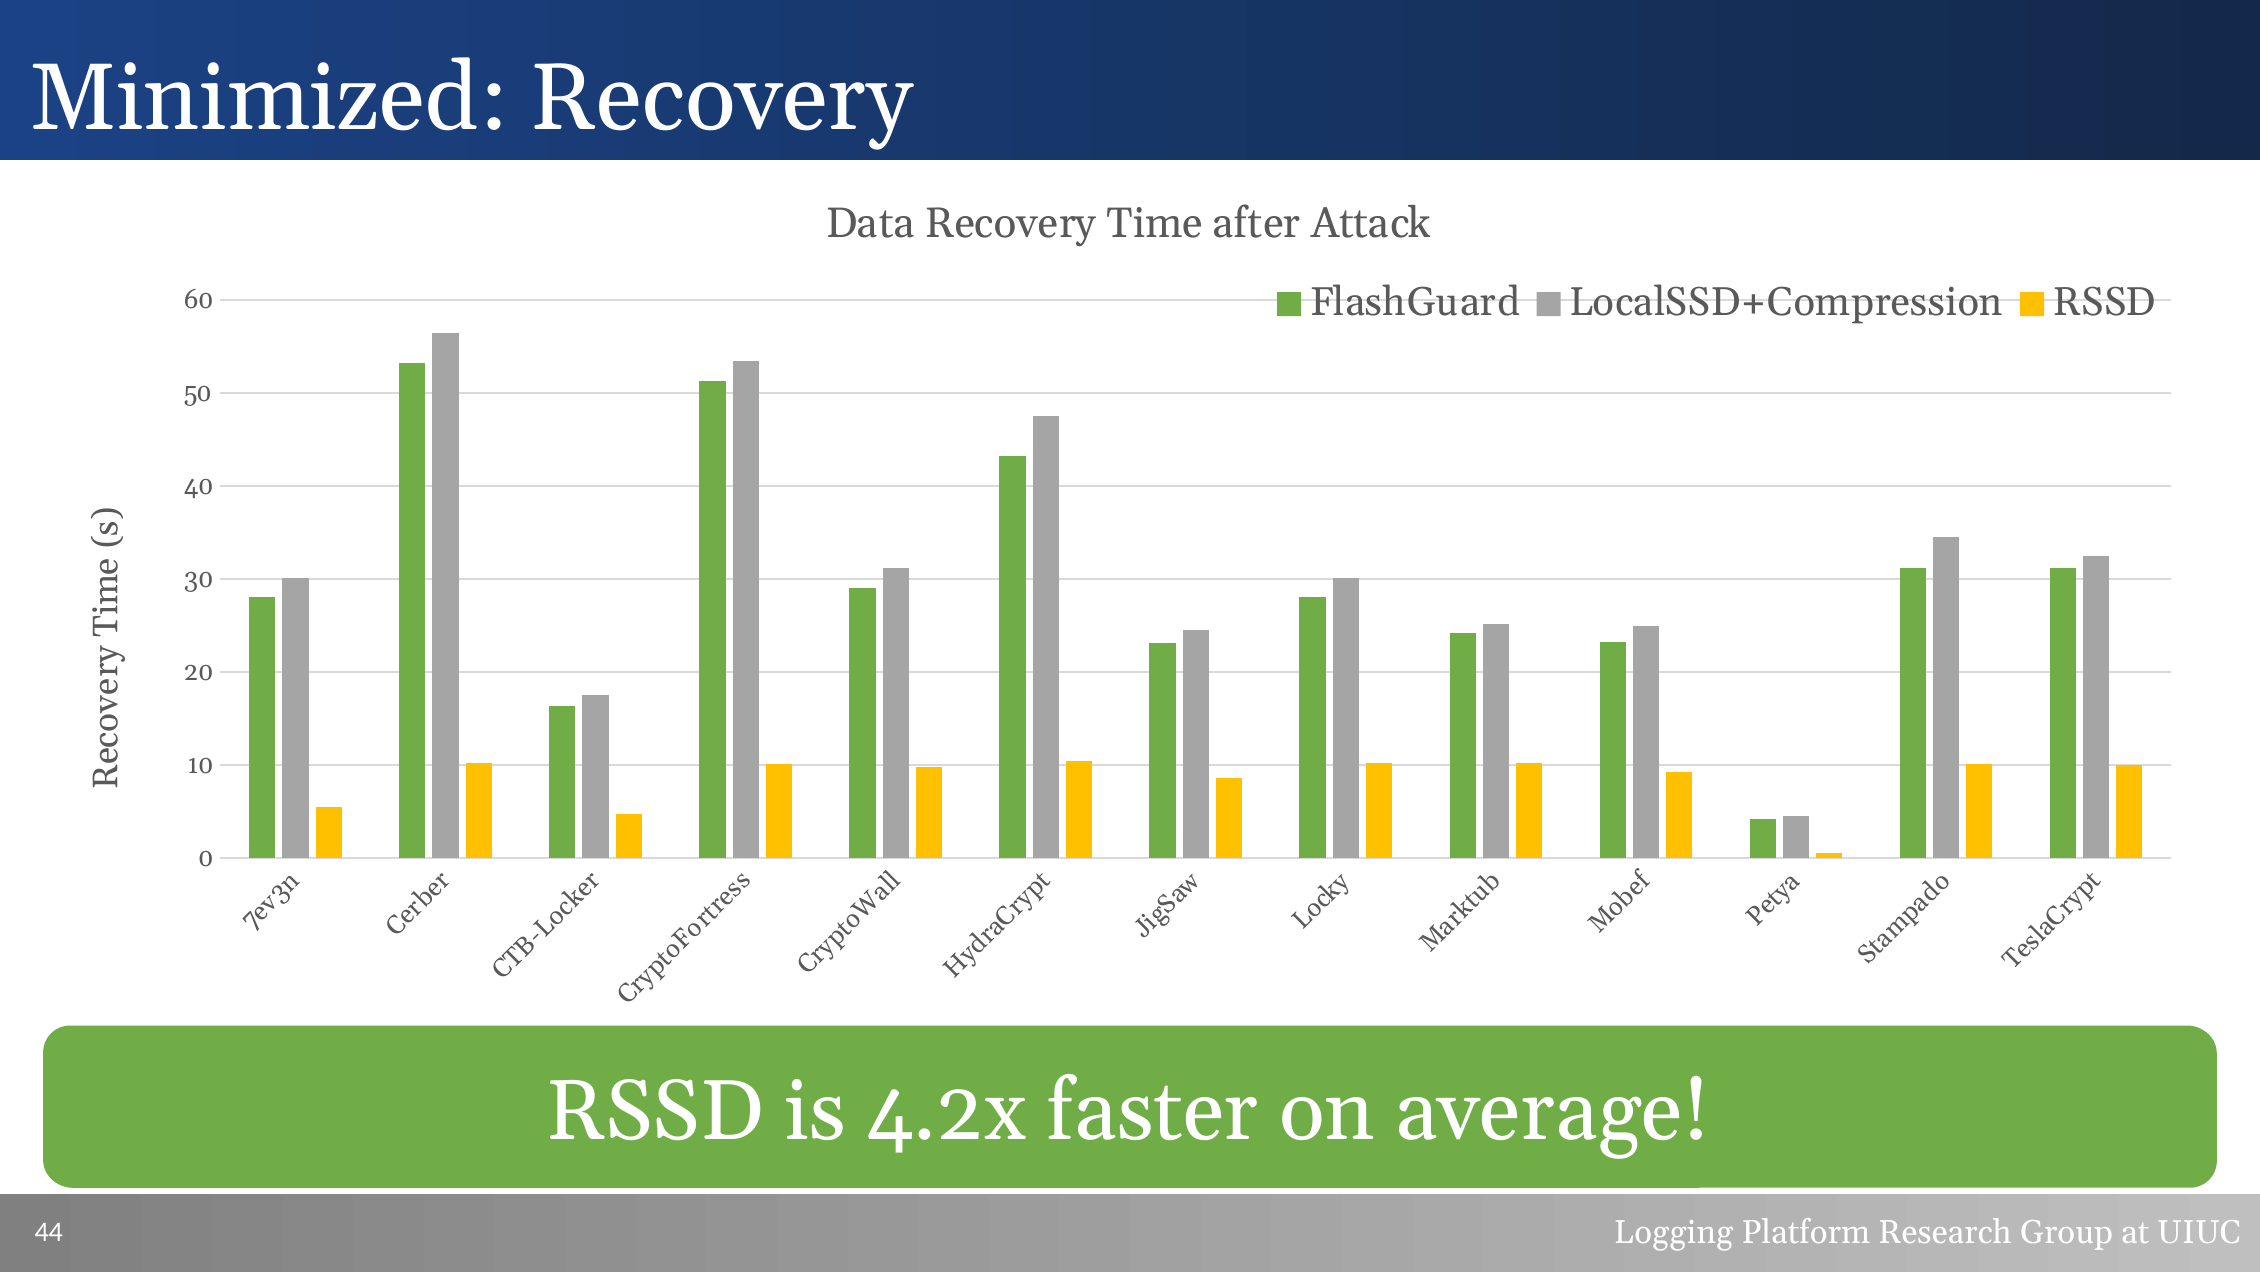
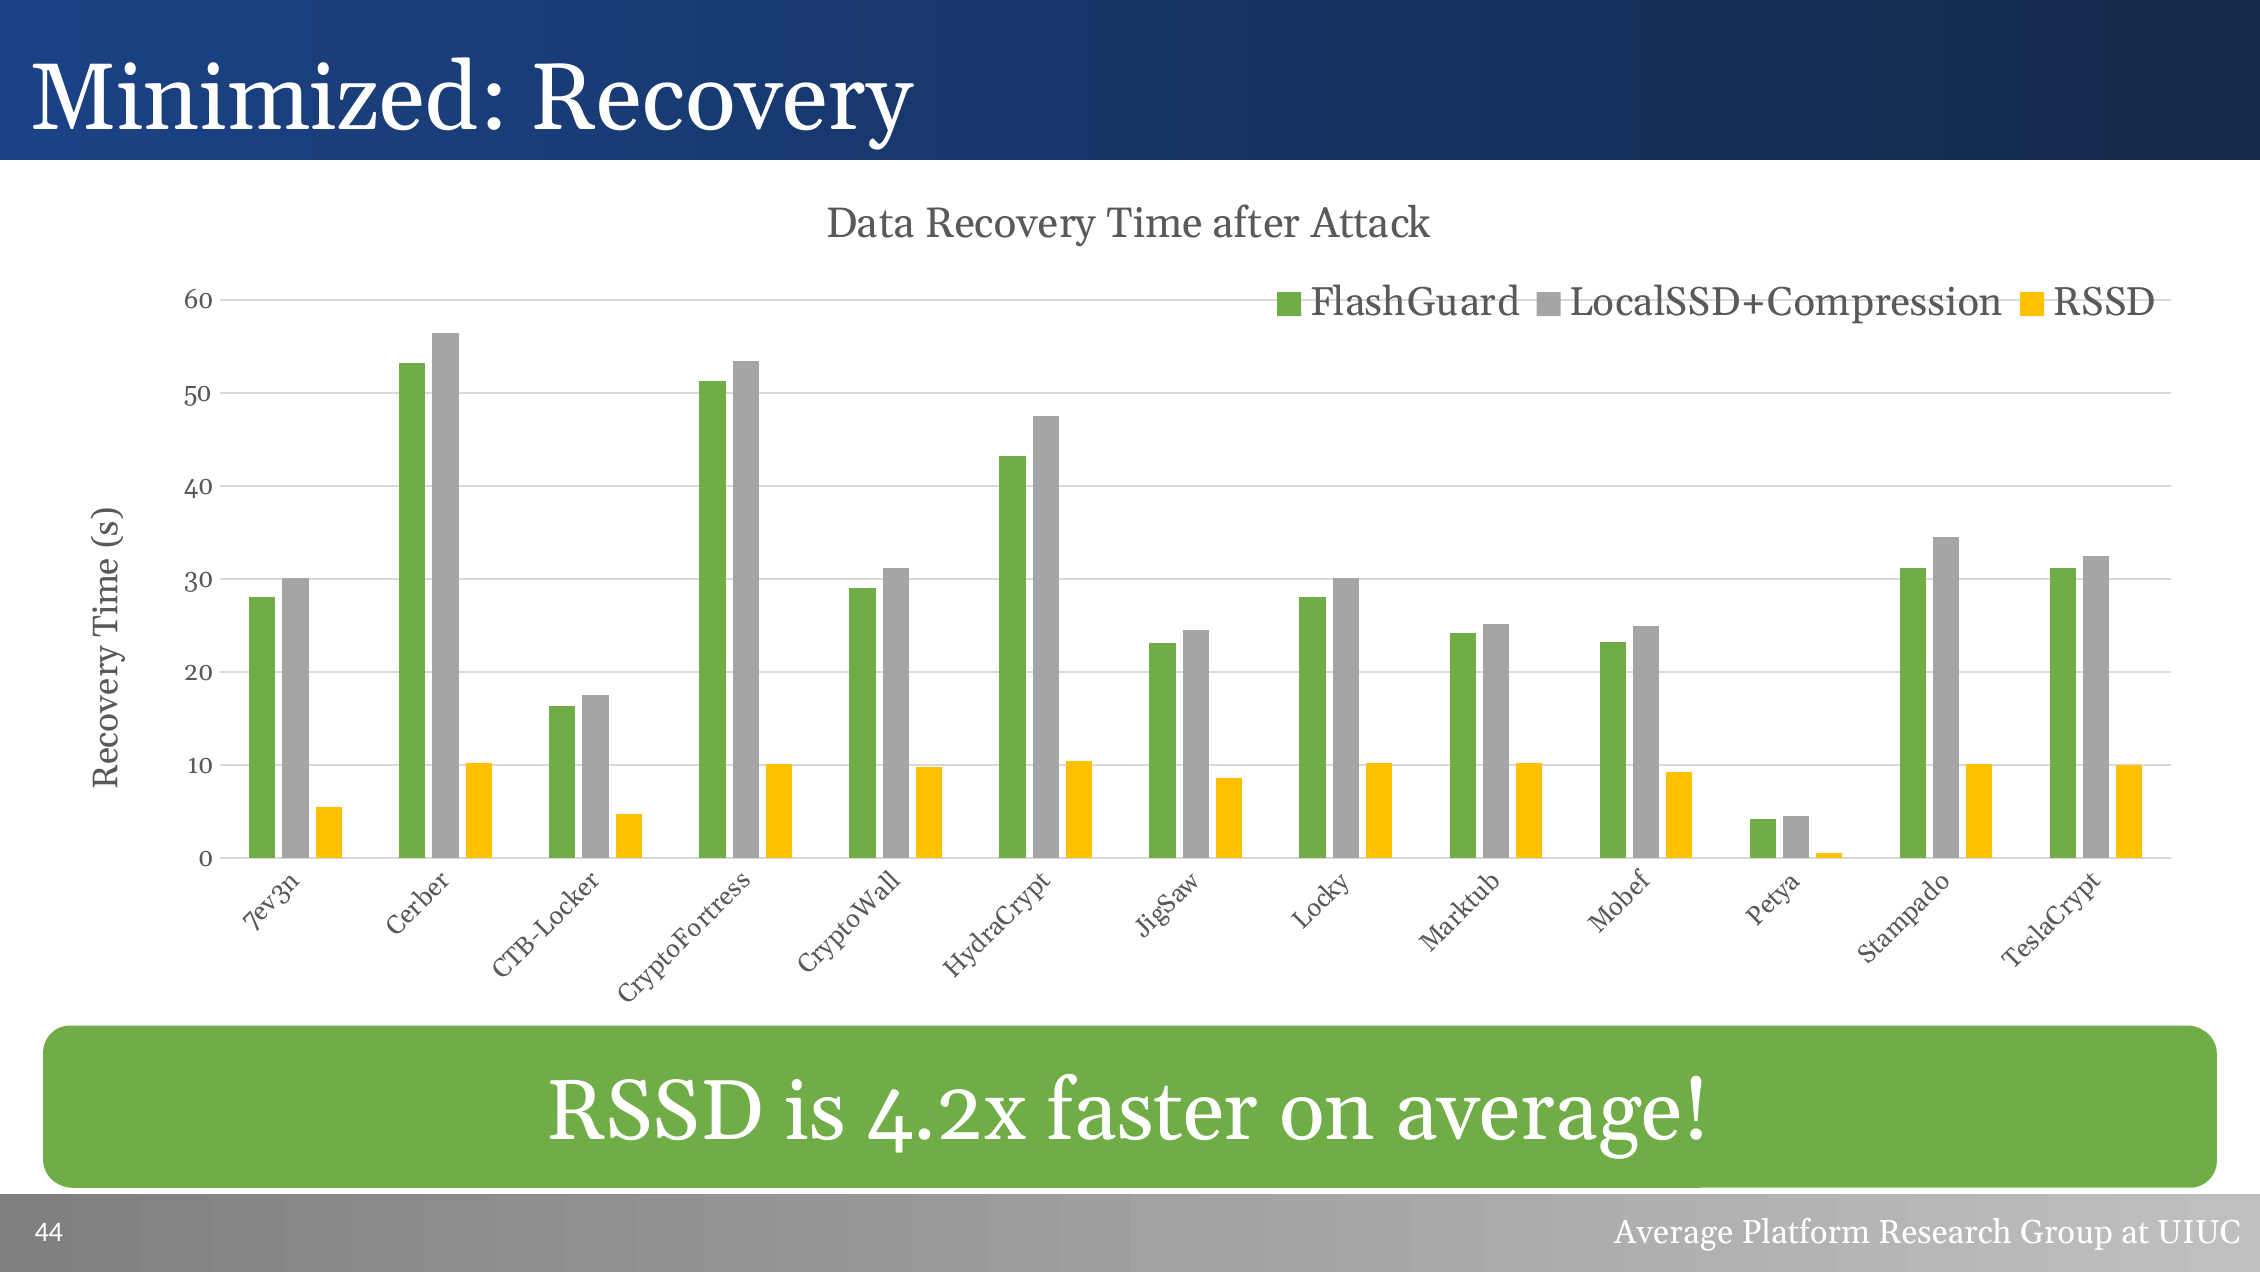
Logging at (1674, 1232): Logging -> Average
